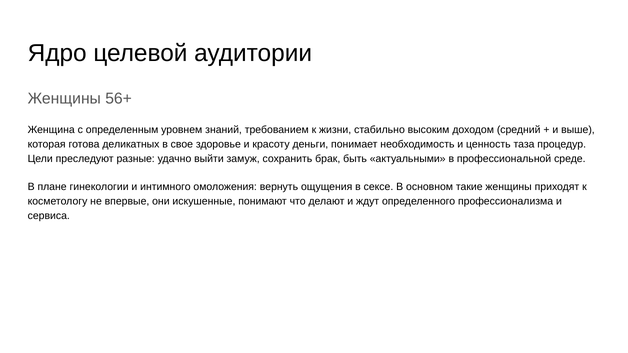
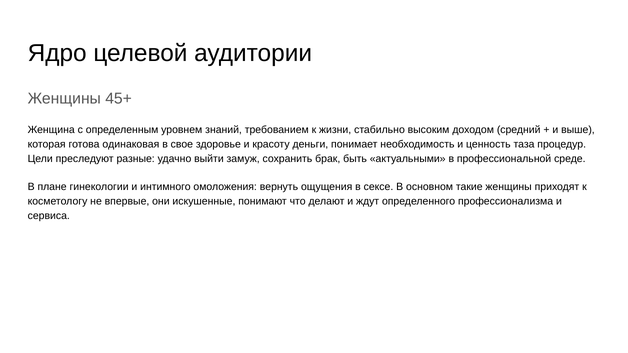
56+: 56+ -> 45+
деликатных: деликатных -> одинаковая
